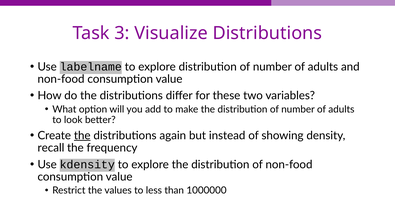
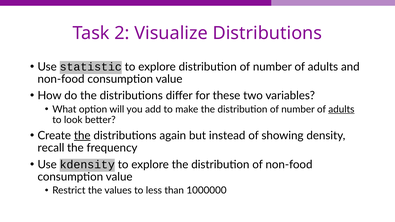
3: 3 -> 2
labelname: labelname -> statistic
adults at (341, 109) underline: none -> present
